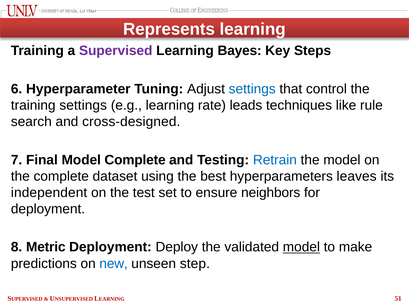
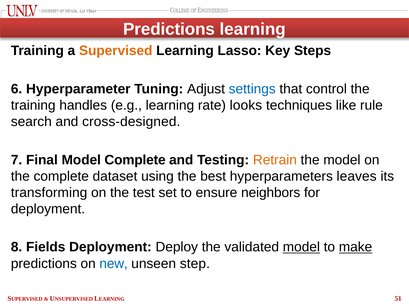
Represents at (169, 29): Represents -> Predictions
Supervised at (116, 51) colour: purple -> orange
Bayes: Bayes -> Lasso
training settings: settings -> handles
leads: leads -> looks
Retrain colour: blue -> orange
independent: independent -> transforming
Metric: Metric -> Fields
make underline: none -> present
